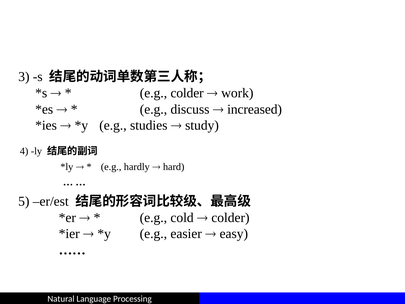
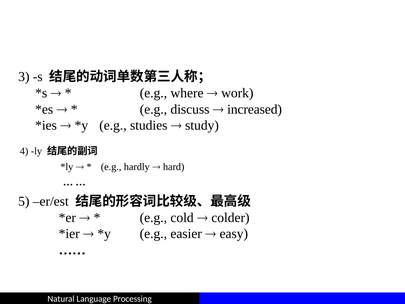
e.g colder: colder -> where
